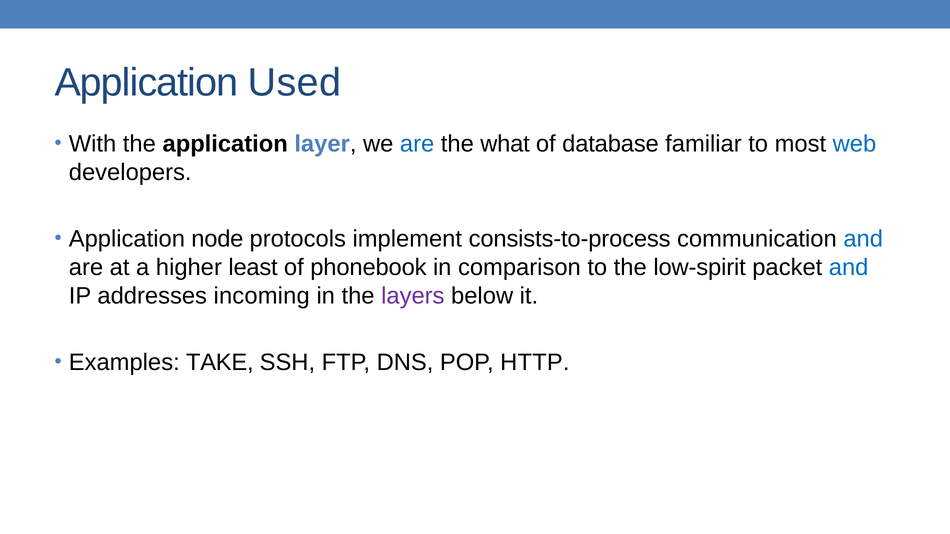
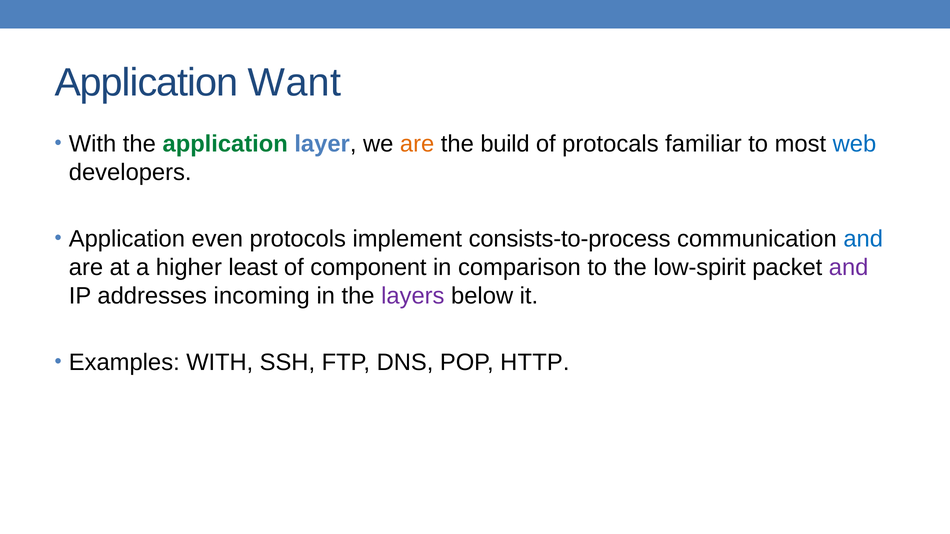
Used: Used -> Want
application at (225, 144) colour: black -> green
are at (417, 144) colour: blue -> orange
what: what -> build
database: database -> protocals
node: node -> even
phonebook: phonebook -> component
and at (849, 268) colour: blue -> purple
Examples TAKE: TAKE -> WITH
